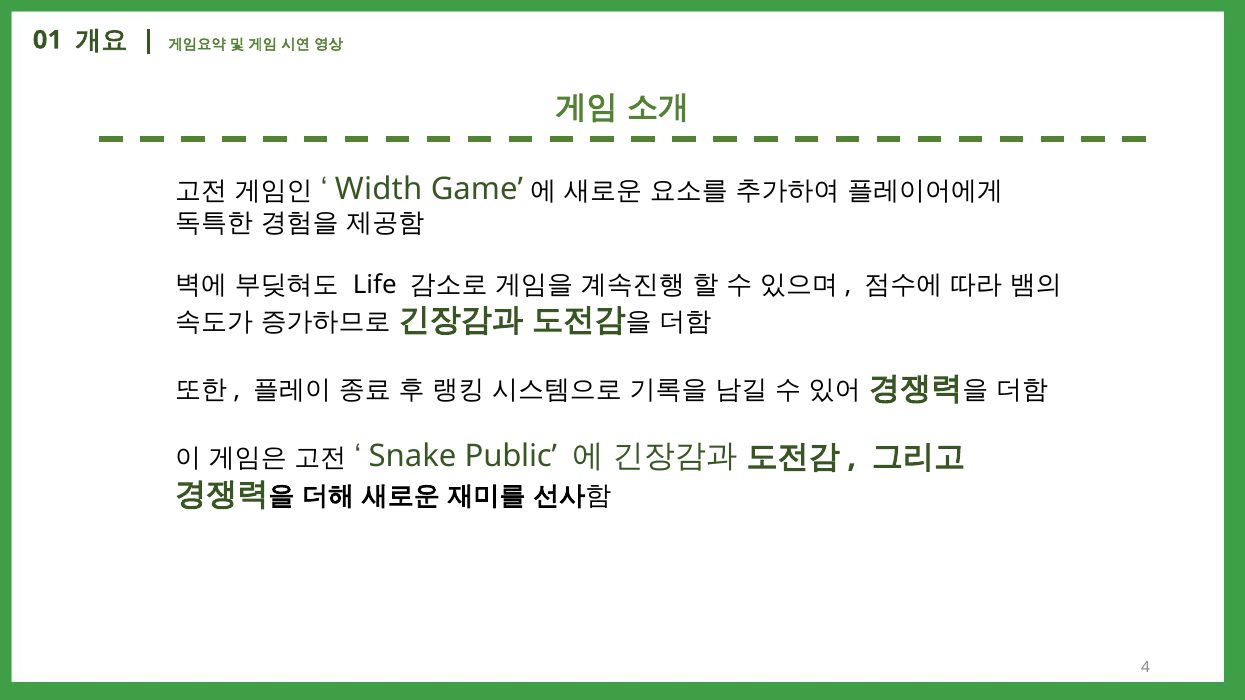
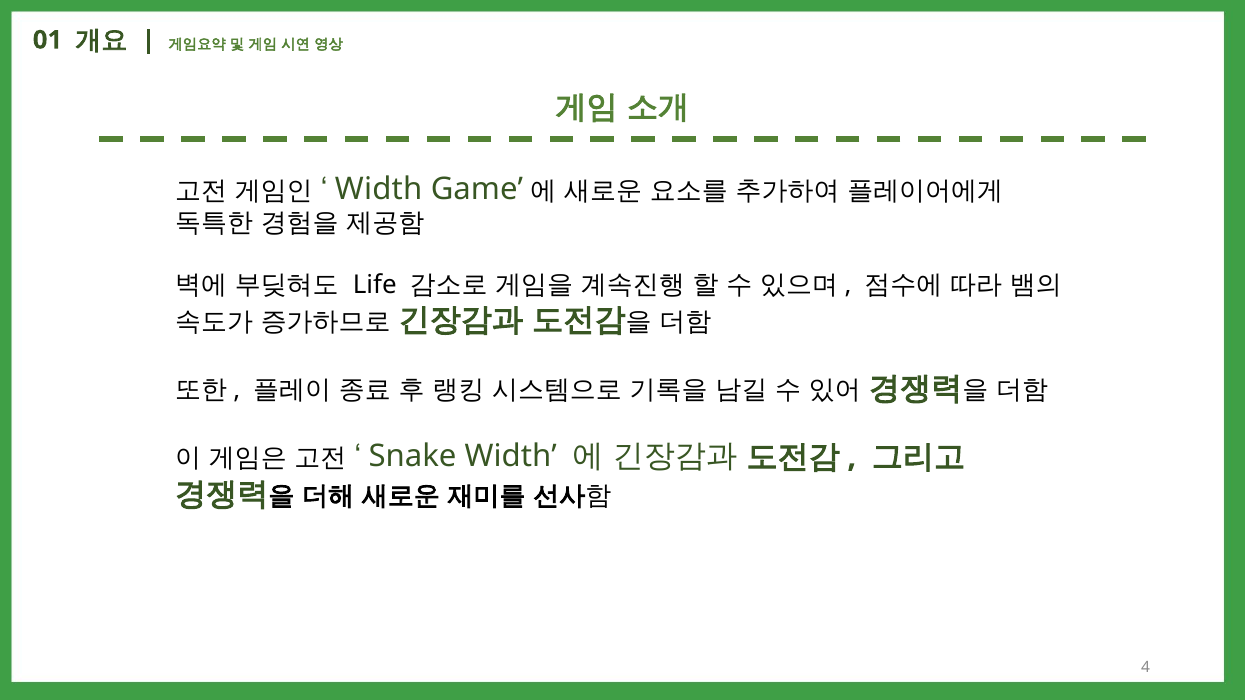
Snake Public: Public -> Width
